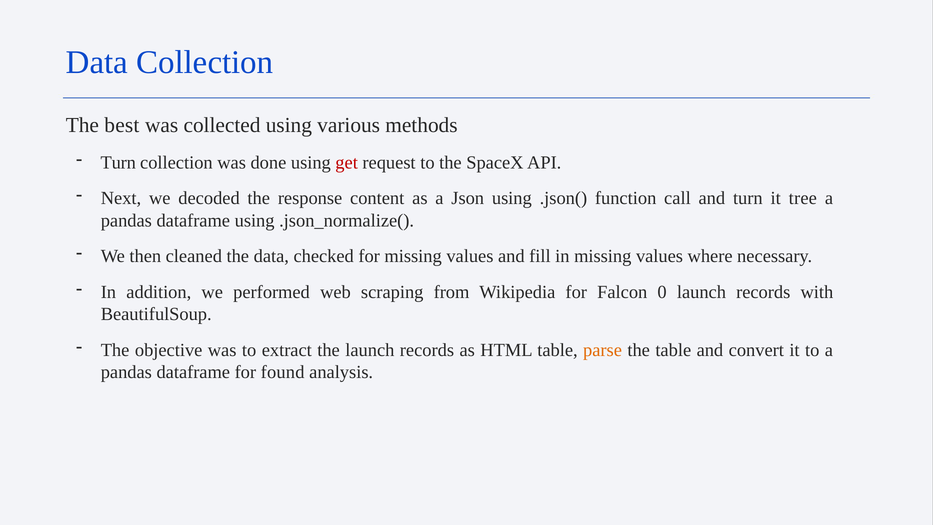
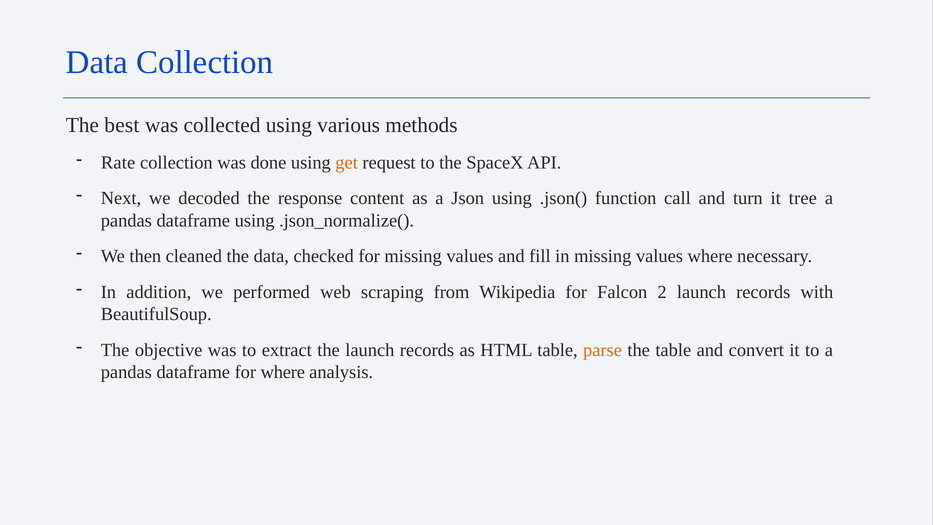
Turn at (118, 162): Turn -> Rate
get colour: red -> orange
0: 0 -> 2
for found: found -> where
